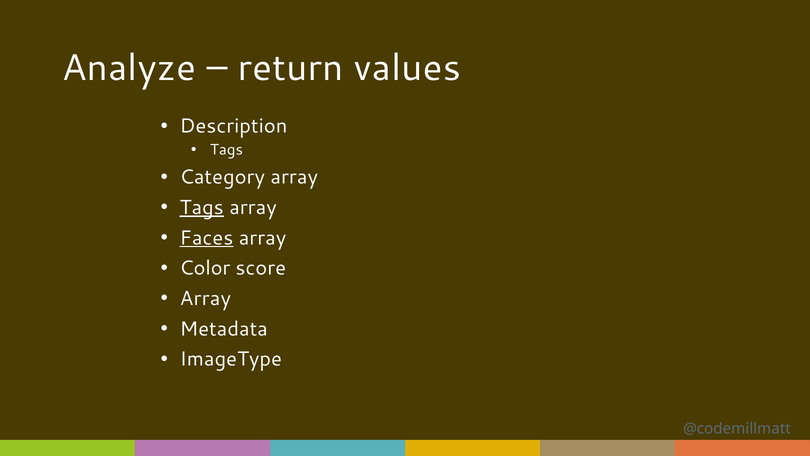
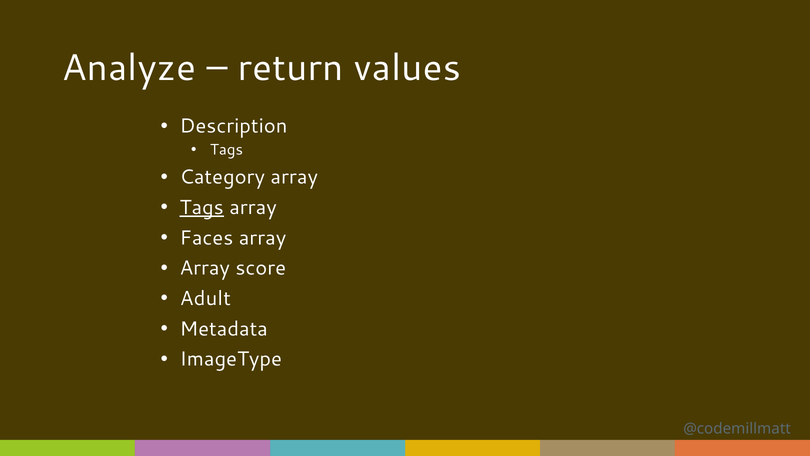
Faces underline: present -> none
Color at (205, 268): Color -> Array
Array at (205, 298): Array -> Adult
